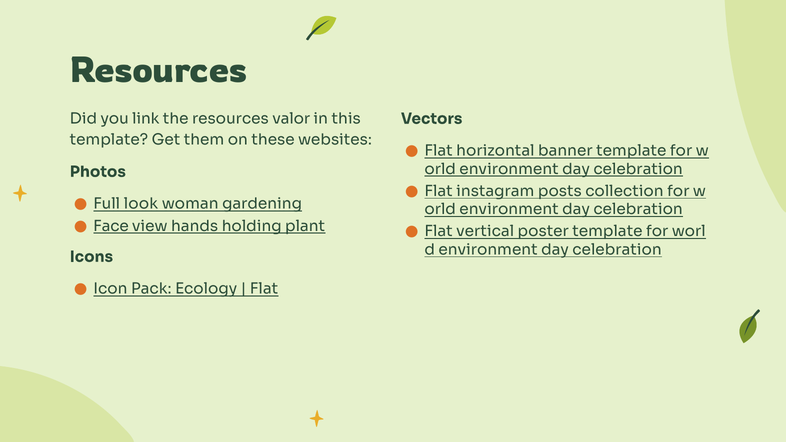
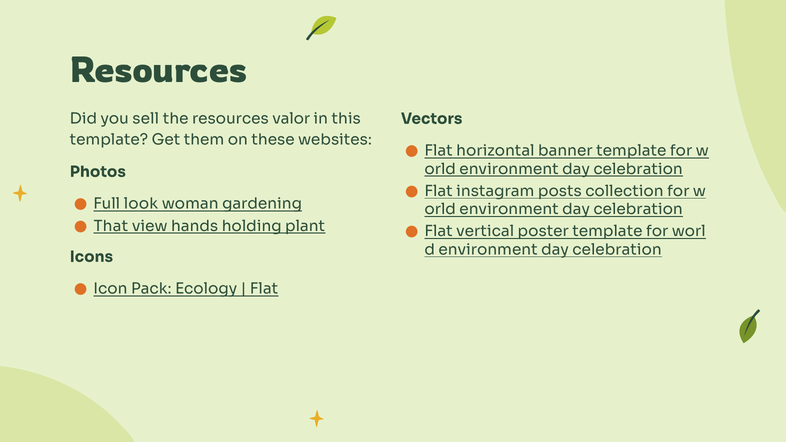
link: link -> sell
Face: Face -> That
